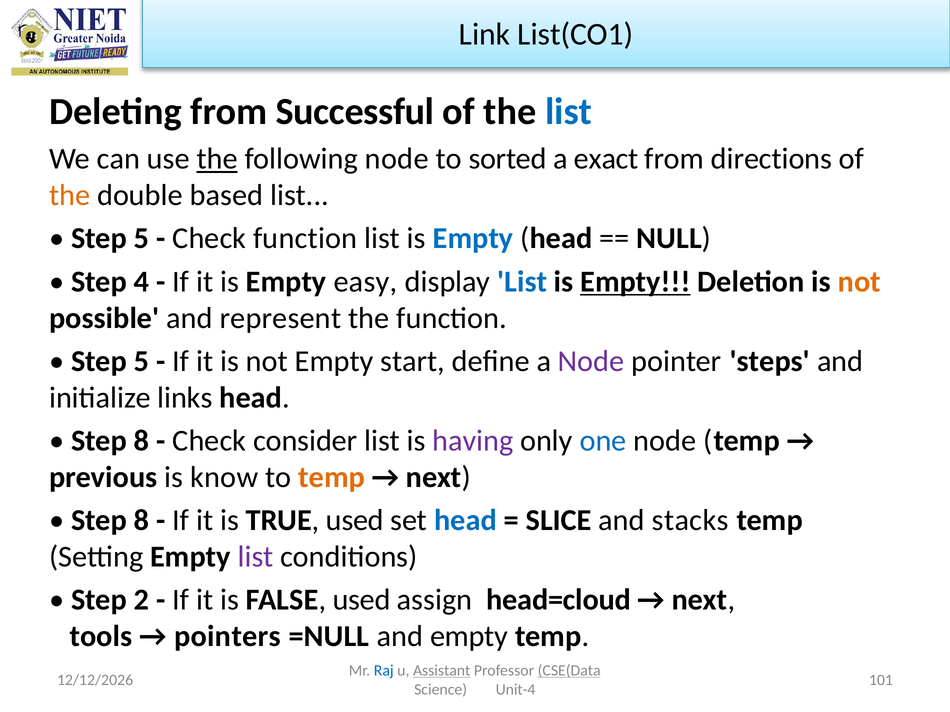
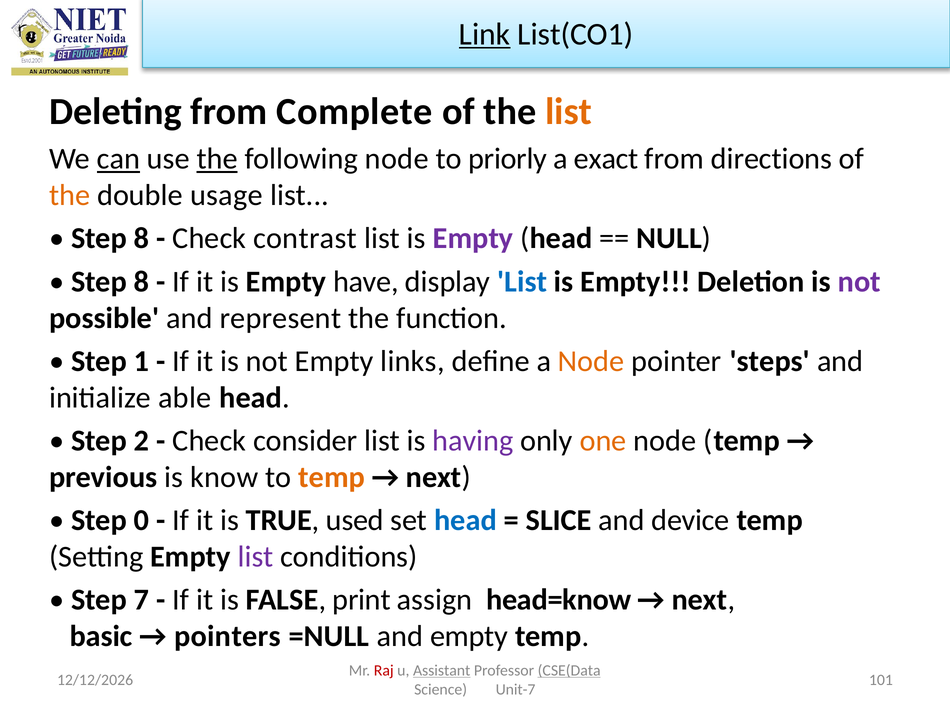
Link underline: none -> present
Successful: Successful -> Complete
list at (569, 112) colour: blue -> orange
can underline: none -> present
sorted: sorted -> priorly
based: based -> usage
5 at (142, 239): 5 -> 8
Check function: function -> contrast
Empty at (473, 239) colour: blue -> purple
4 at (142, 282): 4 -> 8
easy: easy -> have
Empty at (635, 282) underline: present -> none
not at (859, 282) colour: orange -> purple
5 at (142, 361): 5 -> 1
start: start -> links
Node at (591, 361) colour: purple -> orange
links: links -> able
8 at (142, 441): 8 -> 2
one colour: blue -> orange
8 at (142, 521): 8 -> 0
stacks: stacks -> device
2: 2 -> 7
FALSE used: used -> print
head=cloud: head=cloud -> head=know
tools: tools -> basic
Raj colour: blue -> red
Unit-4: Unit-4 -> Unit-7
